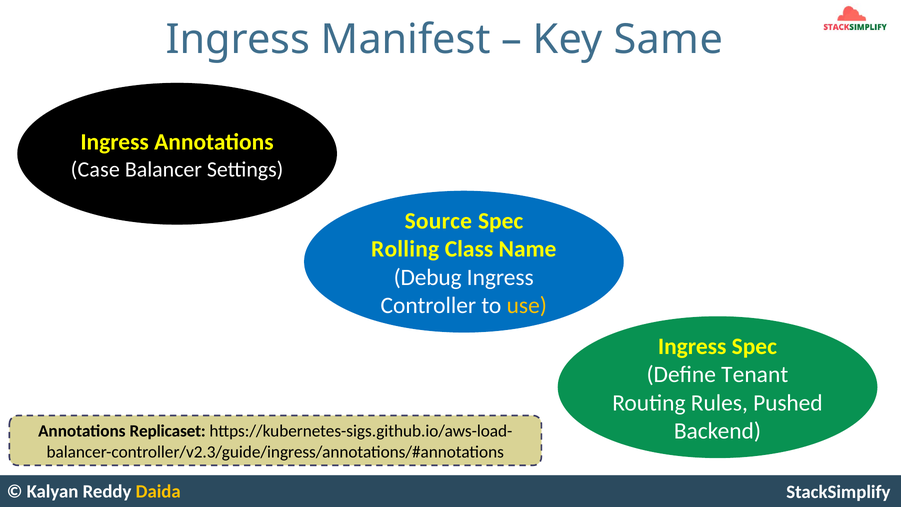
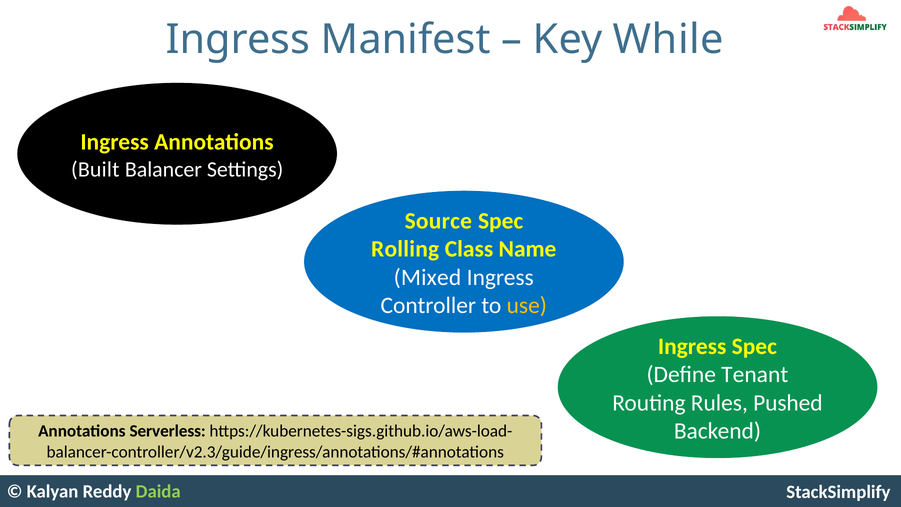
Same: Same -> While
Case: Case -> Built
Debug: Debug -> Mixed
Replicaset: Replicaset -> Serverless
Daida colour: yellow -> light green
